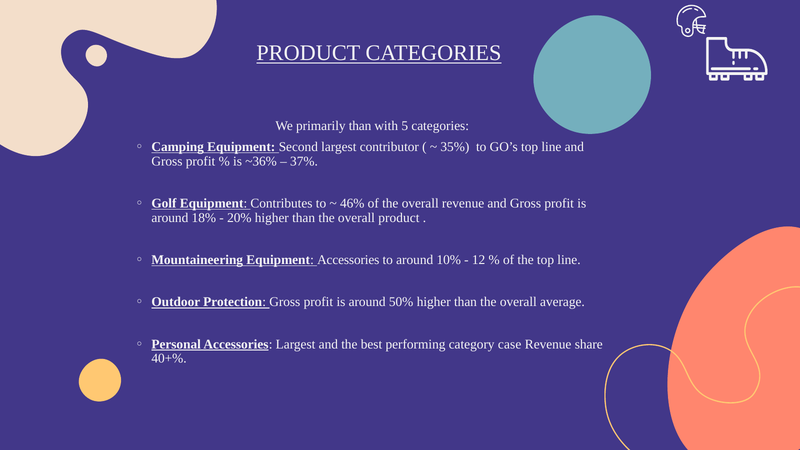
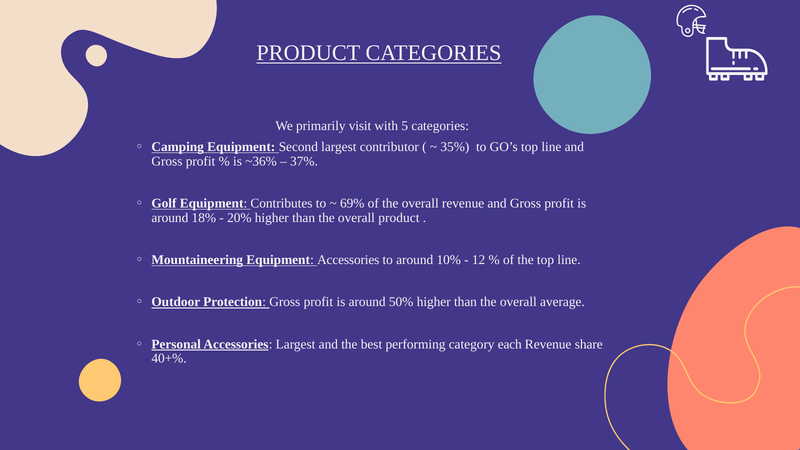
primarily than: than -> visit
46%: 46% -> 69%
case: case -> each
